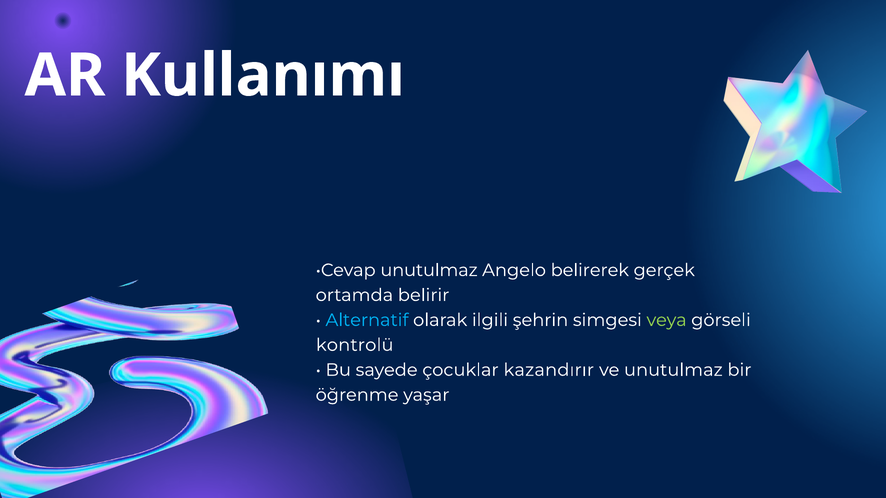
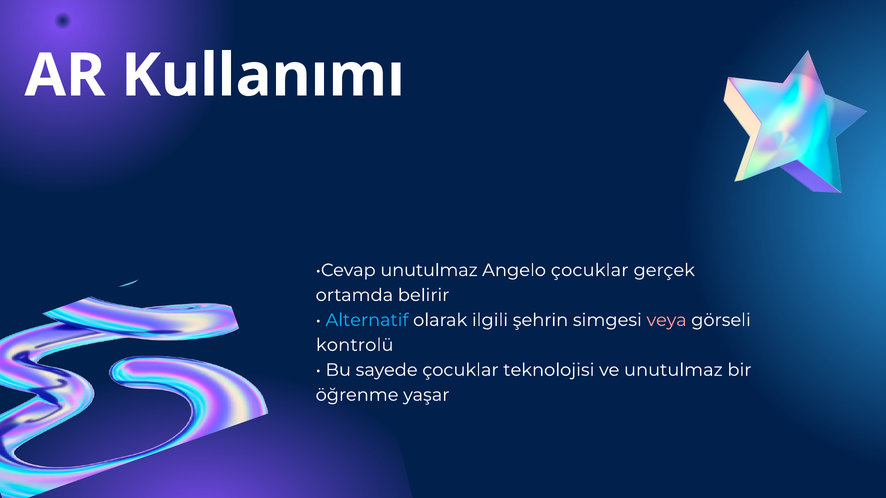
Angelo belirerek: belirerek -> çocuklar
veya colour: light green -> pink
kazandırır: kazandırır -> teknolojisi
